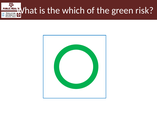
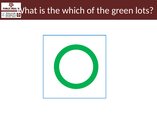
risk: risk -> lots
